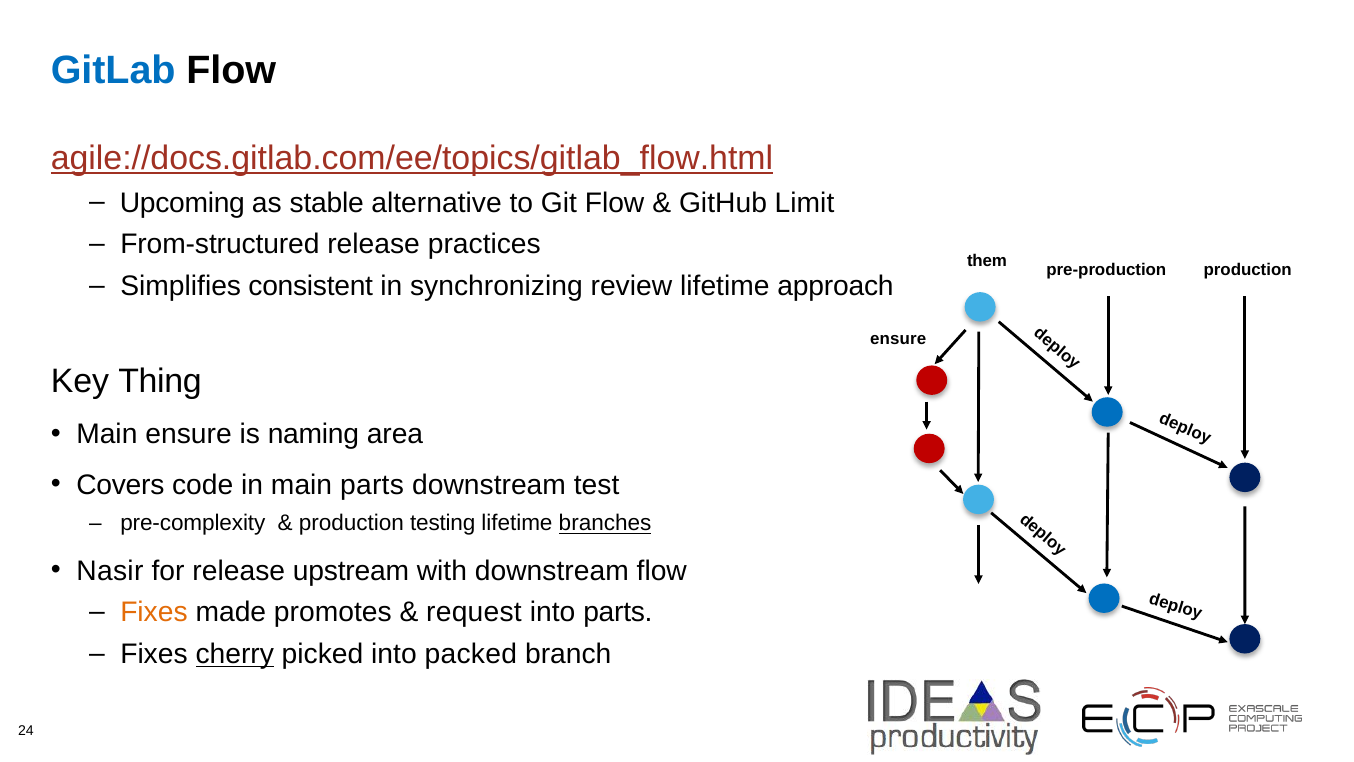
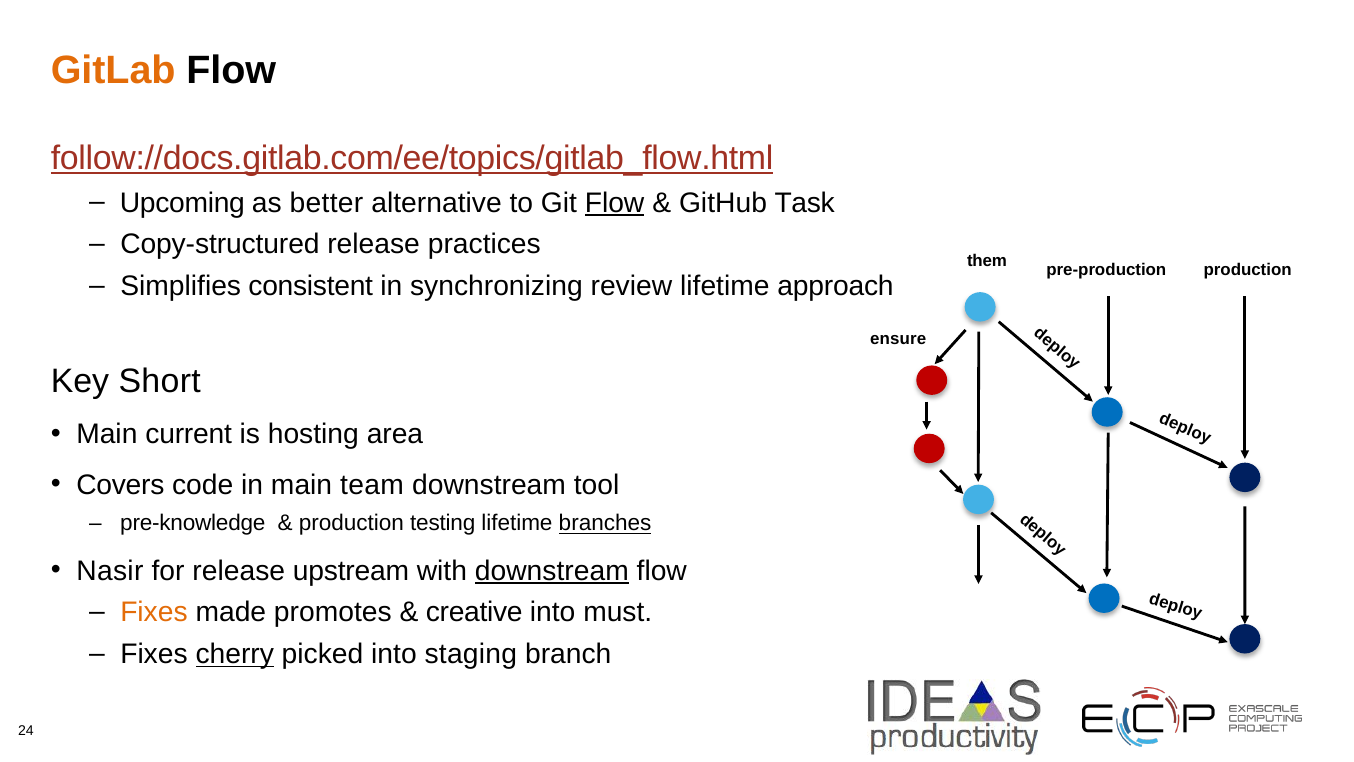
GitLab colour: blue -> orange
agile://docs.gitlab.com/ee/topics/gitlab_flow.html: agile://docs.gitlab.com/ee/topics/gitlab_flow.html -> follow://docs.gitlab.com/ee/topics/gitlab_flow.html
stable: stable -> better
Flow at (615, 203) underline: none -> present
Limit: Limit -> Task
From-structured: From-structured -> Copy-structured
Thing: Thing -> Short
Main ensure: ensure -> current
naming: naming -> hosting
main parts: parts -> team
test: test -> tool
pre-complexity: pre-complexity -> pre-knowledge
downstream at (552, 571) underline: none -> present
request: request -> creative
into parts: parts -> must
packed: packed -> staging
